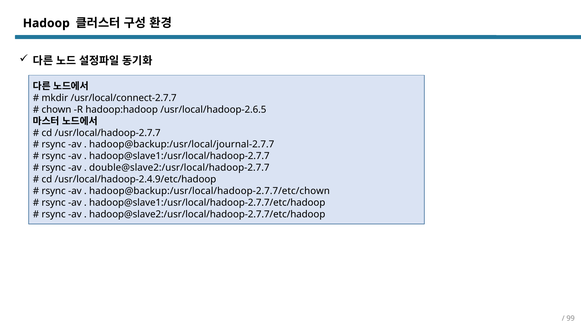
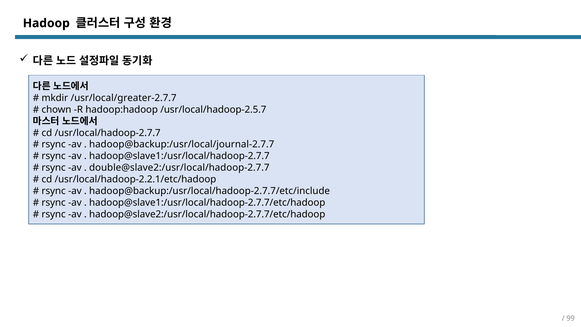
/usr/local/connect-2.7.7: /usr/local/connect-2.7.7 -> /usr/local/greater-2.7.7
/usr/local/hadoop-2.6.5: /usr/local/hadoop-2.6.5 -> /usr/local/hadoop-2.5.7
/usr/local/hadoop-2.4.9/etc/hadoop: /usr/local/hadoop-2.4.9/etc/hadoop -> /usr/local/hadoop-2.2.1/etc/hadoop
hadoop@backup:/usr/local/hadoop-2.7.7/etc/chown: hadoop@backup:/usr/local/hadoop-2.7.7/etc/chown -> hadoop@backup:/usr/local/hadoop-2.7.7/etc/include
